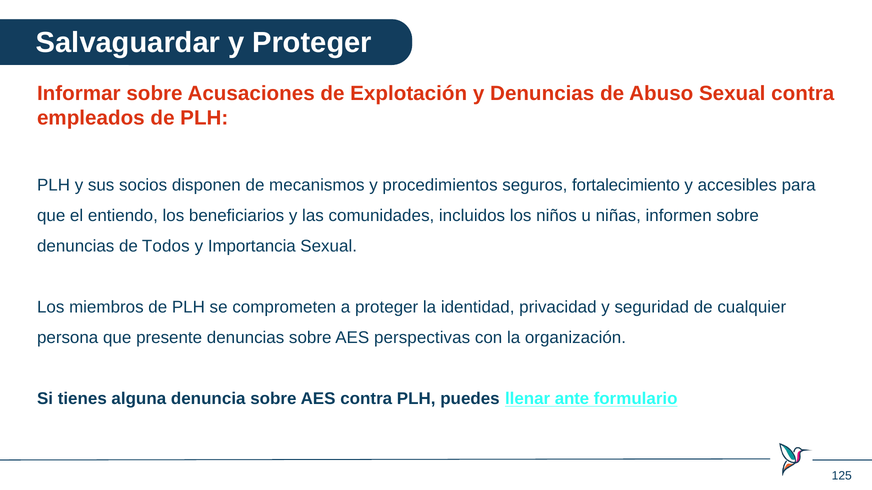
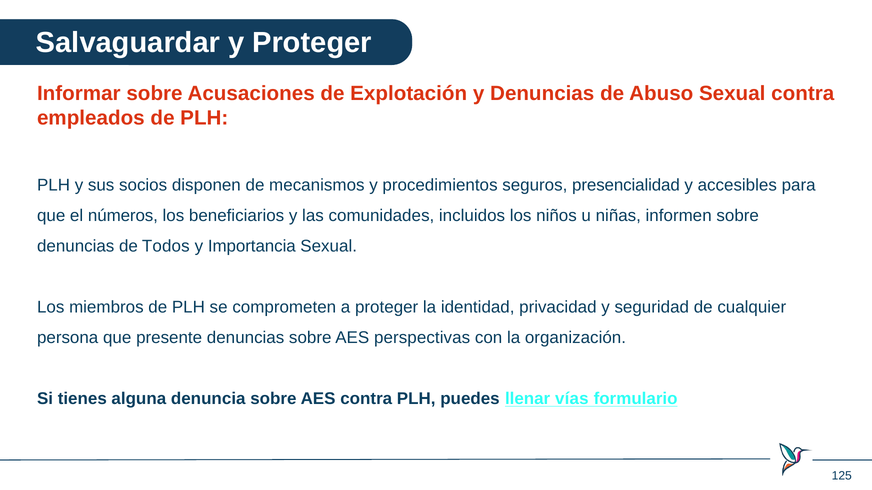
fortalecimiento: fortalecimiento -> presencialidad
entiendo: entiendo -> números
ante: ante -> vías
